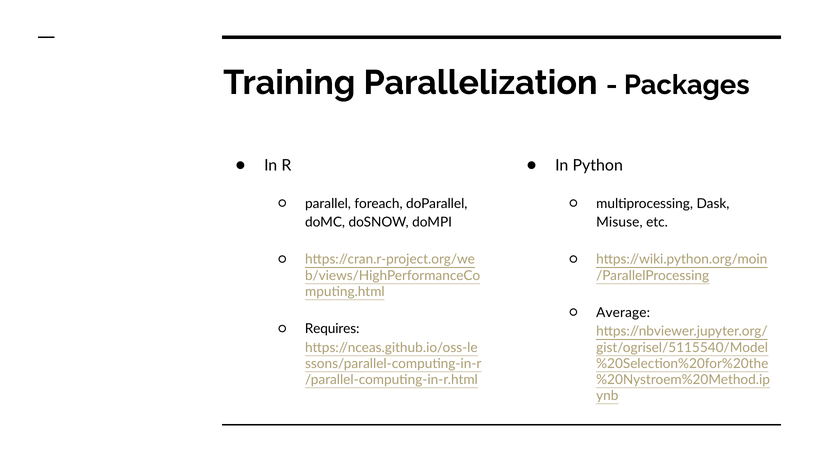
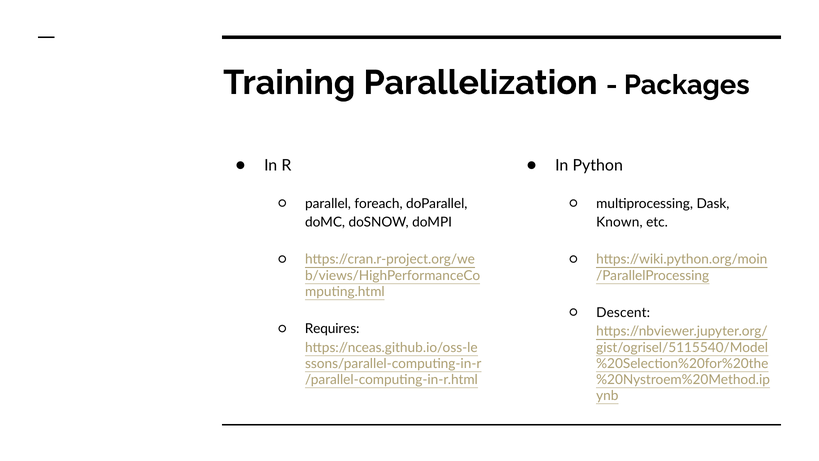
Misuse: Misuse -> Known
Average: Average -> Descent
